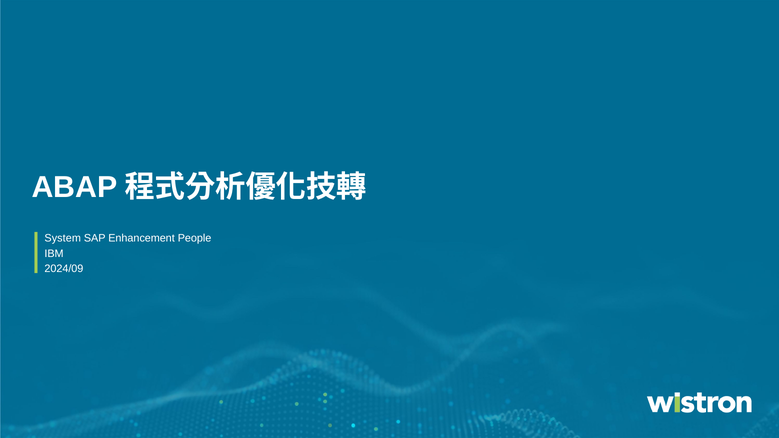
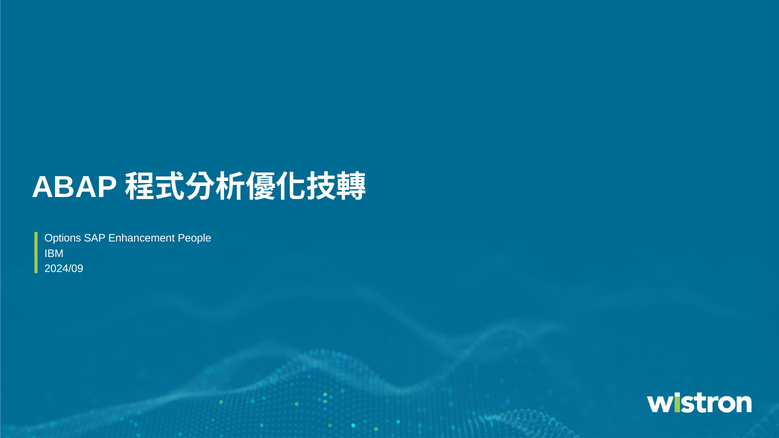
System: System -> Options
